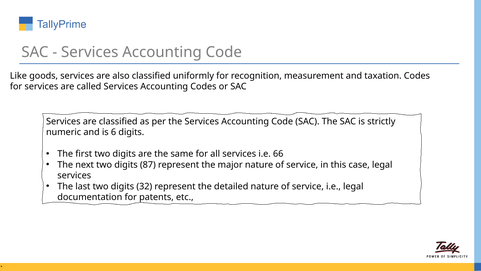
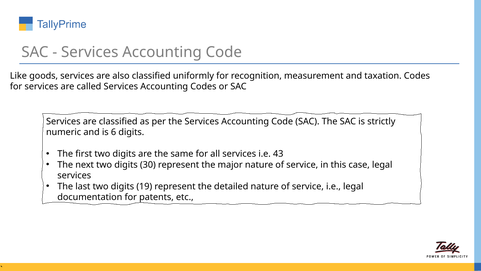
66: 66 -> 43
87: 87 -> 30
32: 32 -> 19
